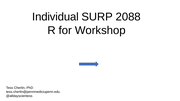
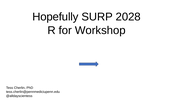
Individual: Individual -> Hopefully
2088: 2088 -> 2028
